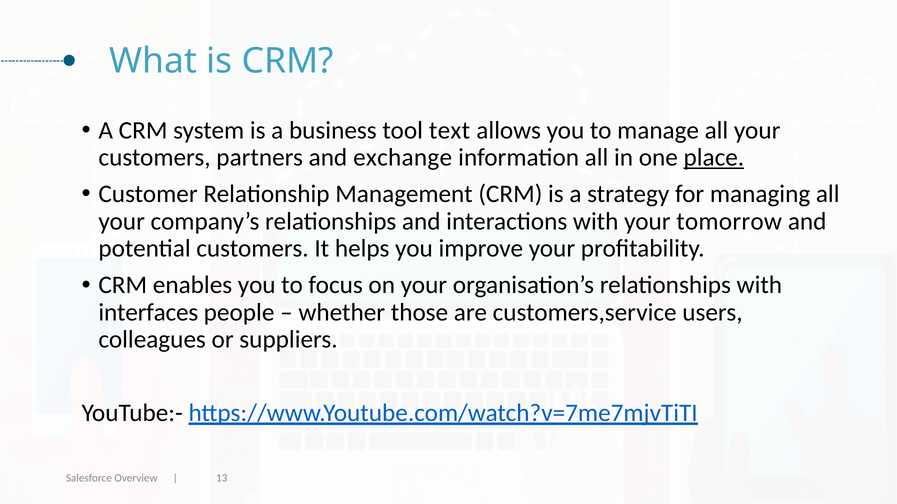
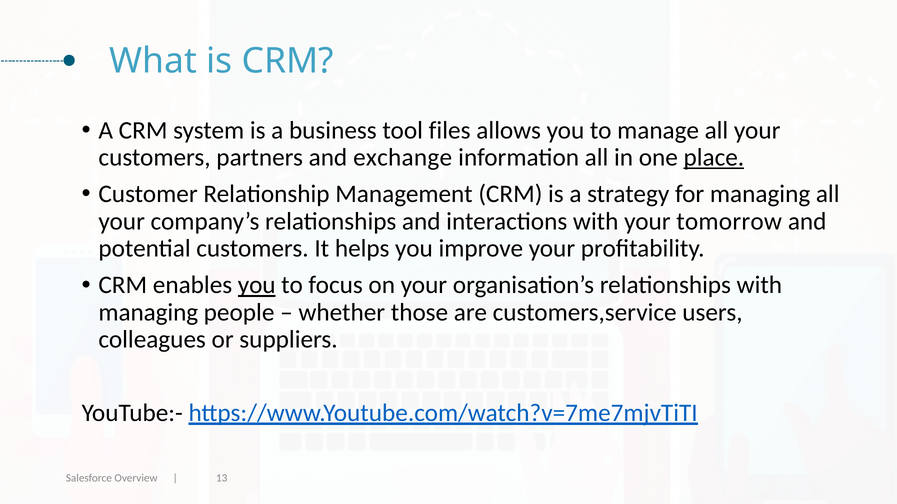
text: text -> files
you at (257, 285) underline: none -> present
interfaces at (148, 313): interfaces -> managing
